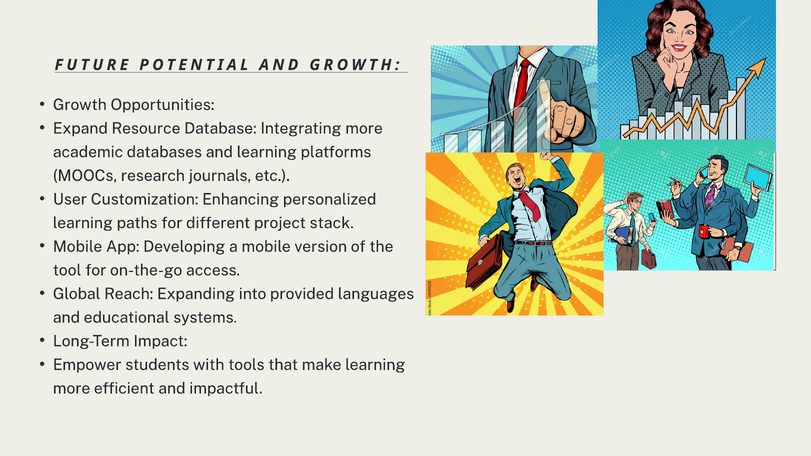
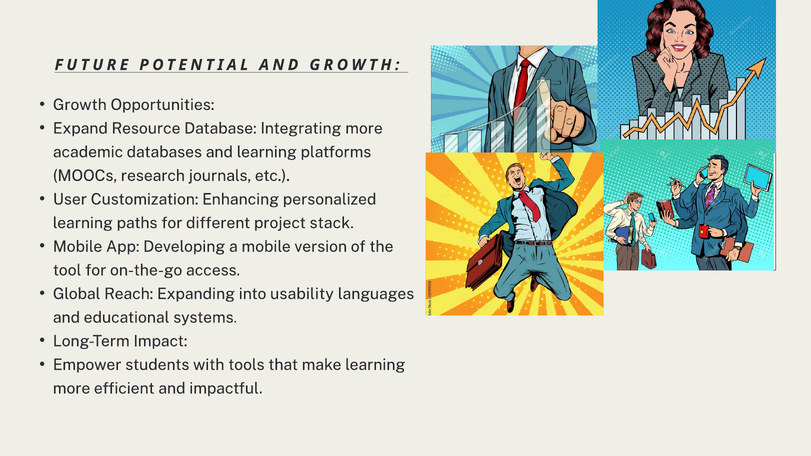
provided: provided -> usability
